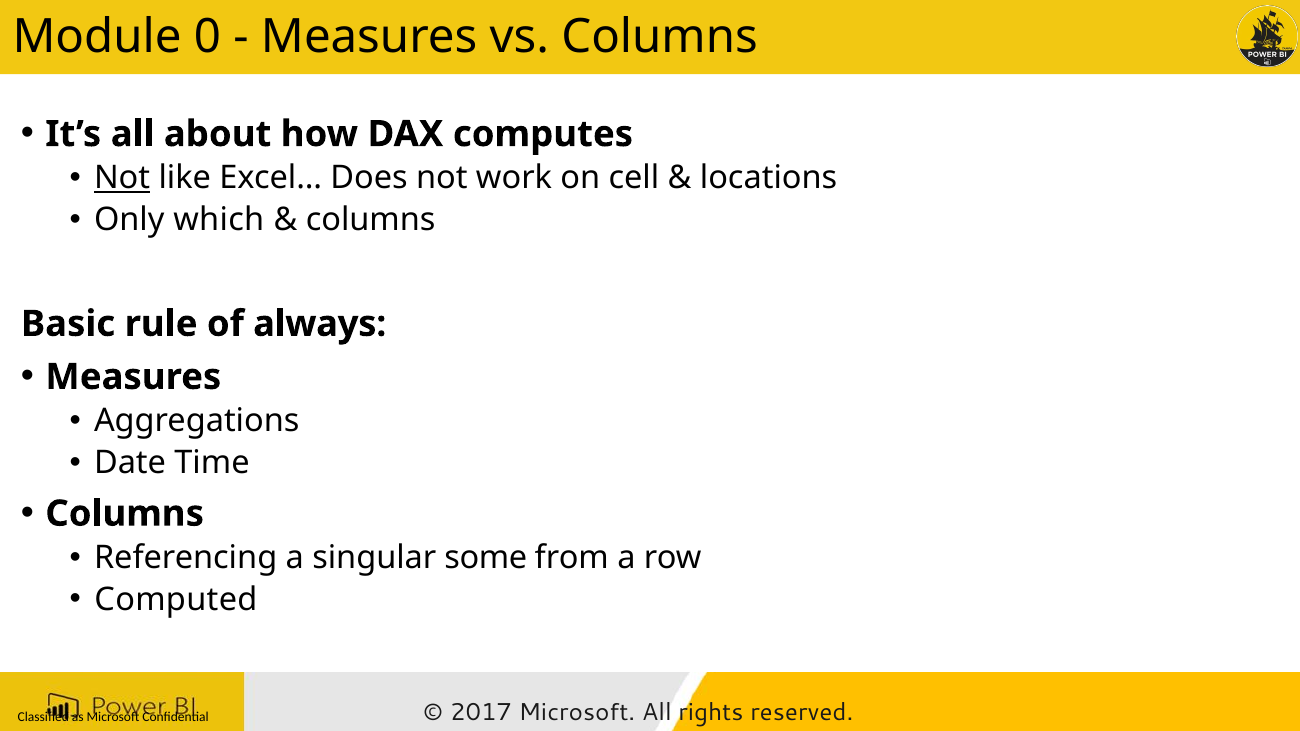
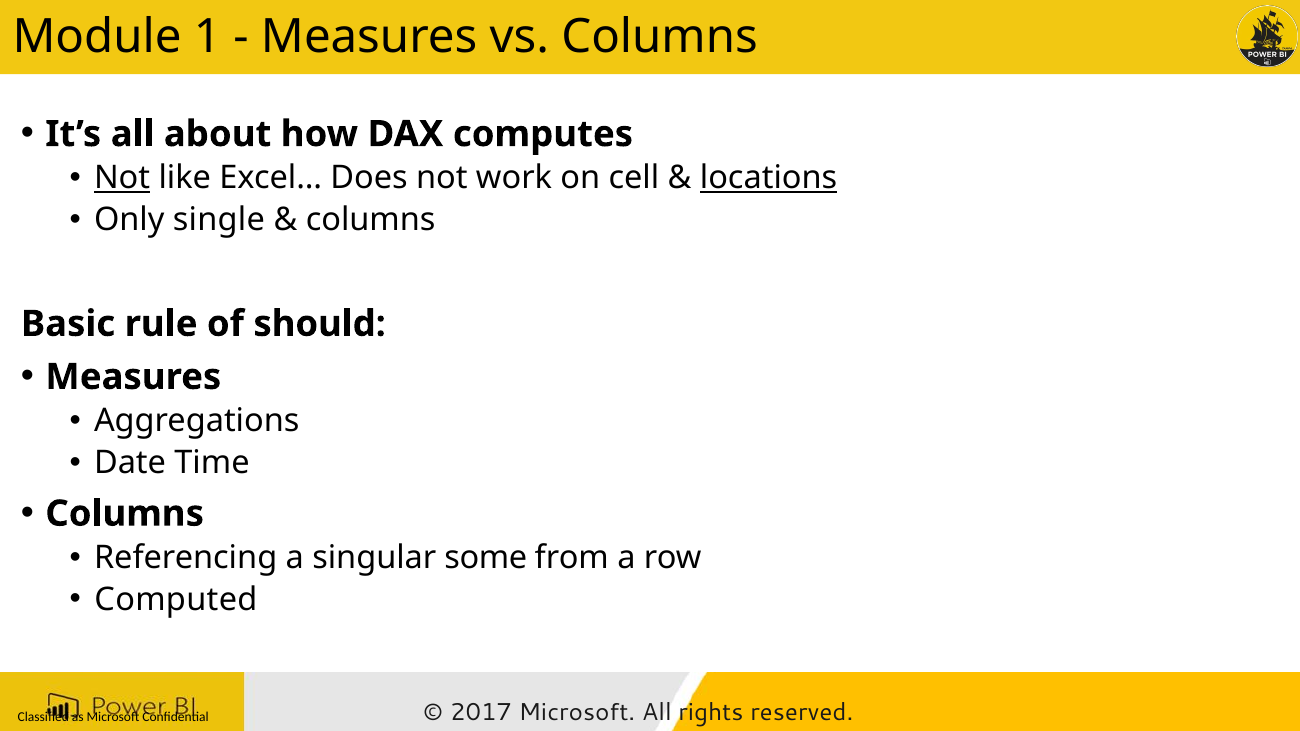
0: 0 -> 1
locations underline: none -> present
which: which -> single
always: always -> should
